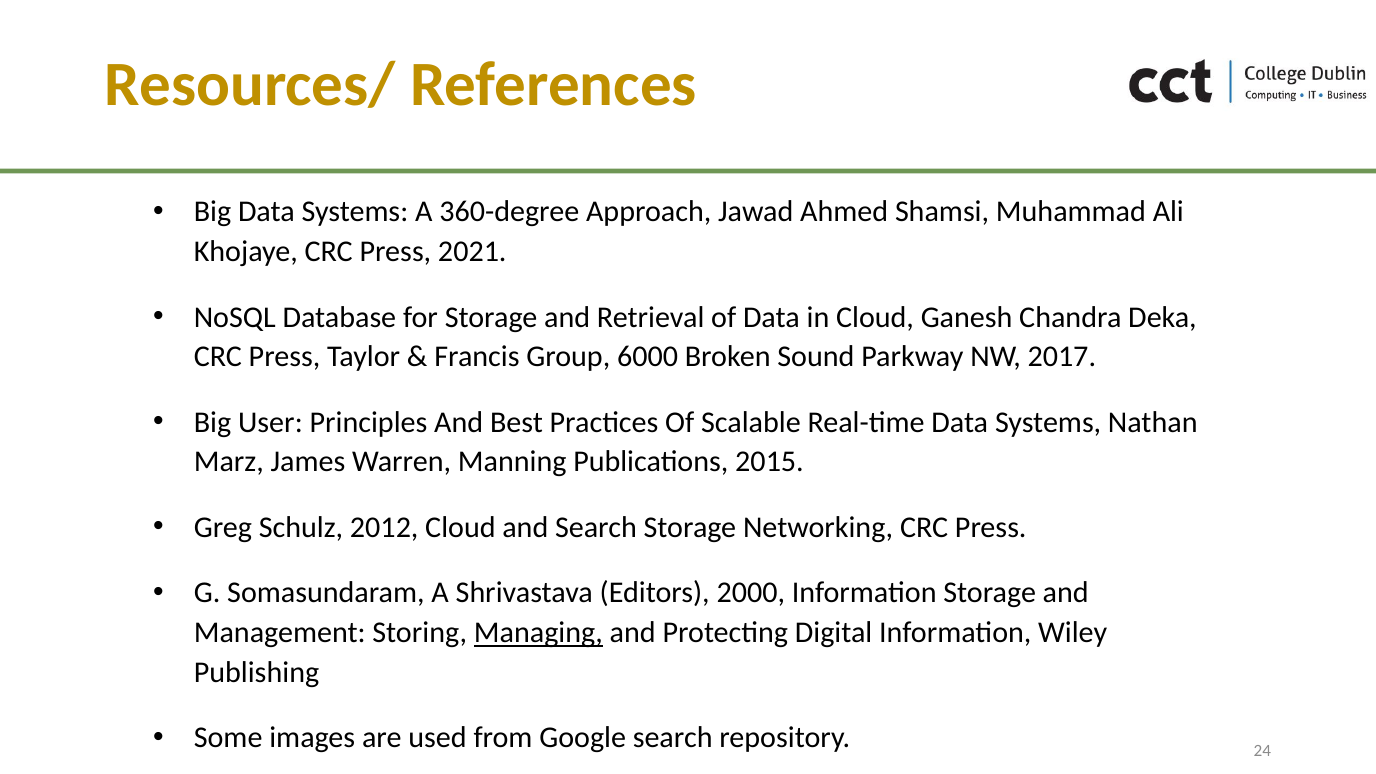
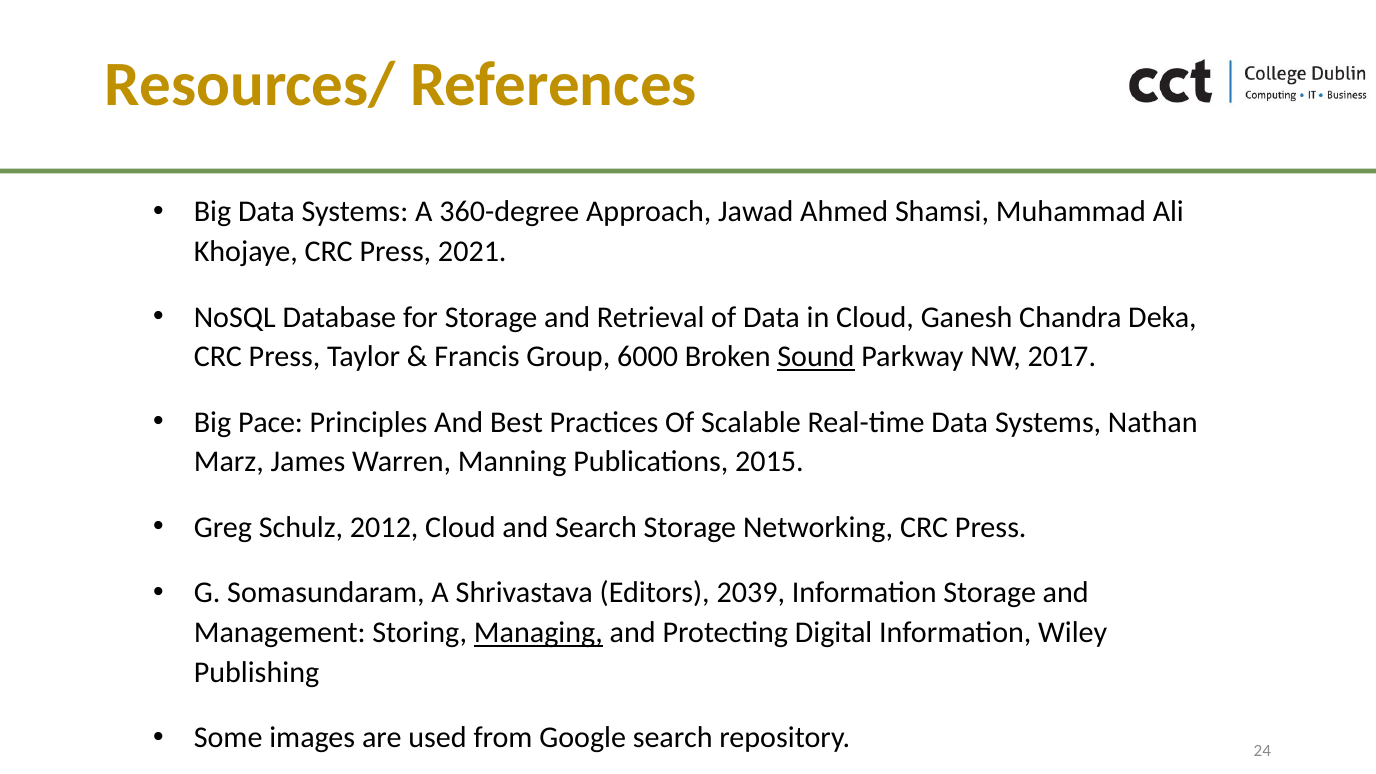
Sound underline: none -> present
User: User -> Pace
2000: 2000 -> 2039
